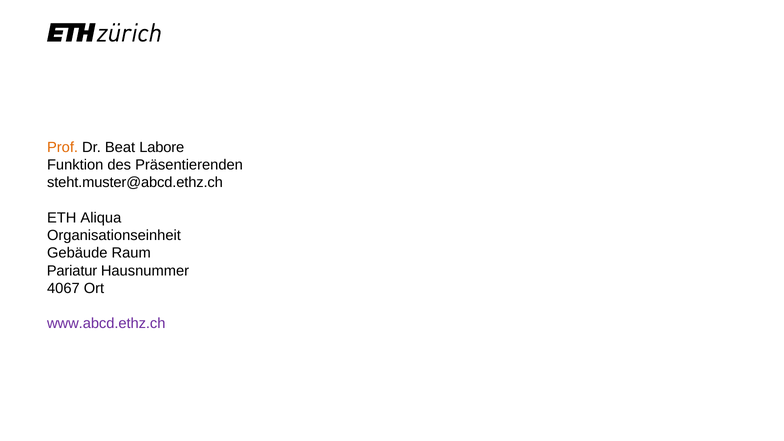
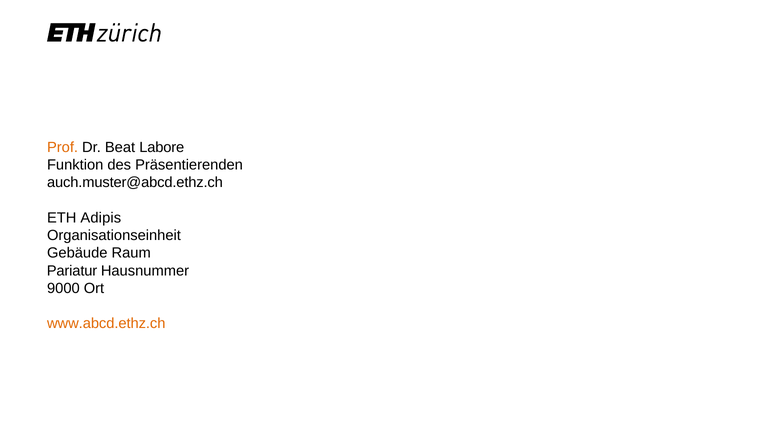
steht.muster@abcd.ethz.ch: steht.muster@abcd.ethz.ch -> auch.muster@abcd.ethz.ch
Aliqua: Aliqua -> Adipis
4067: 4067 -> 9000
www.abcd.ethz.ch colour: purple -> orange
